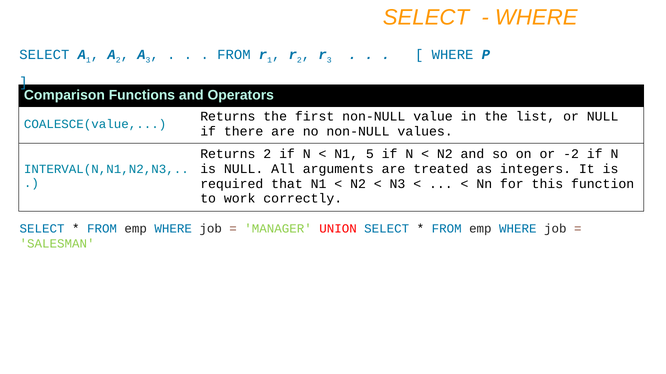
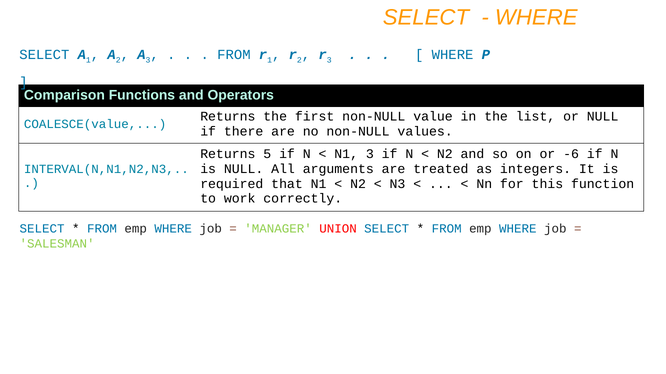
Returns 2: 2 -> 5
N1 5: 5 -> 3
-2: -2 -> -6
